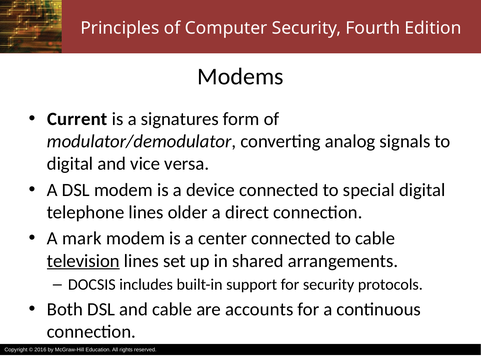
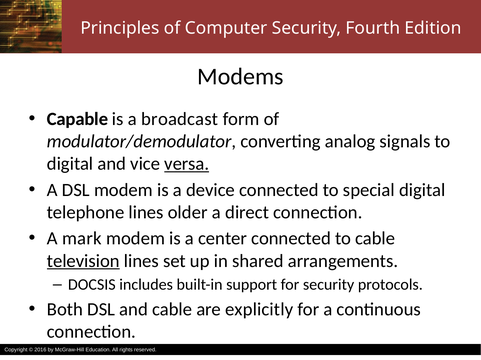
Current: Current -> Capable
signatures: signatures -> broadcast
versa underline: none -> present
accounts: accounts -> explicitly
